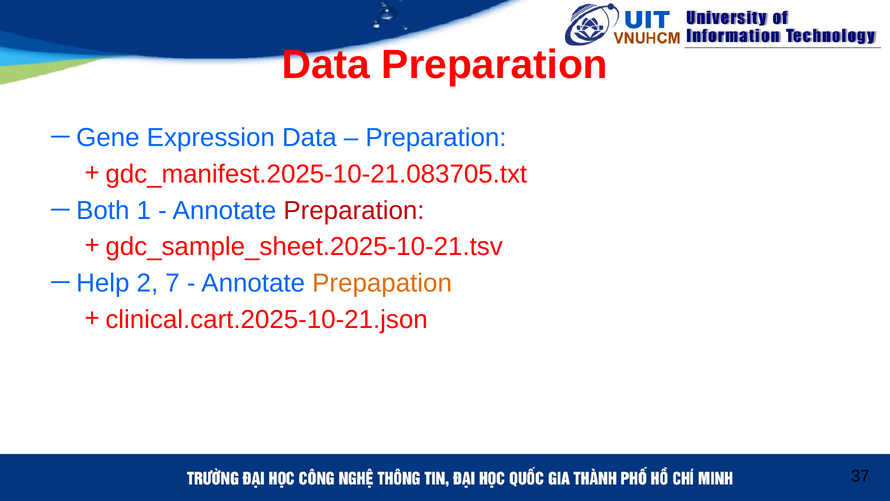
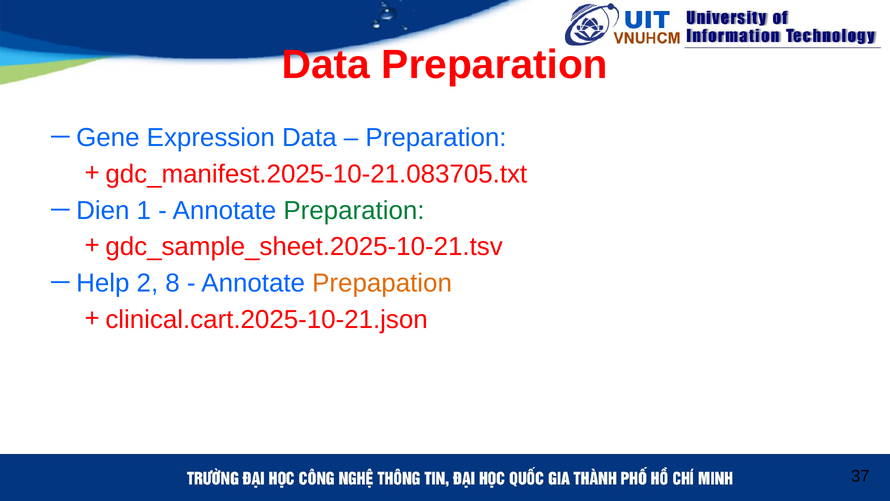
Both: Both -> Dien
Preparation at (354, 210) colour: red -> green
7: 7 -> 8
